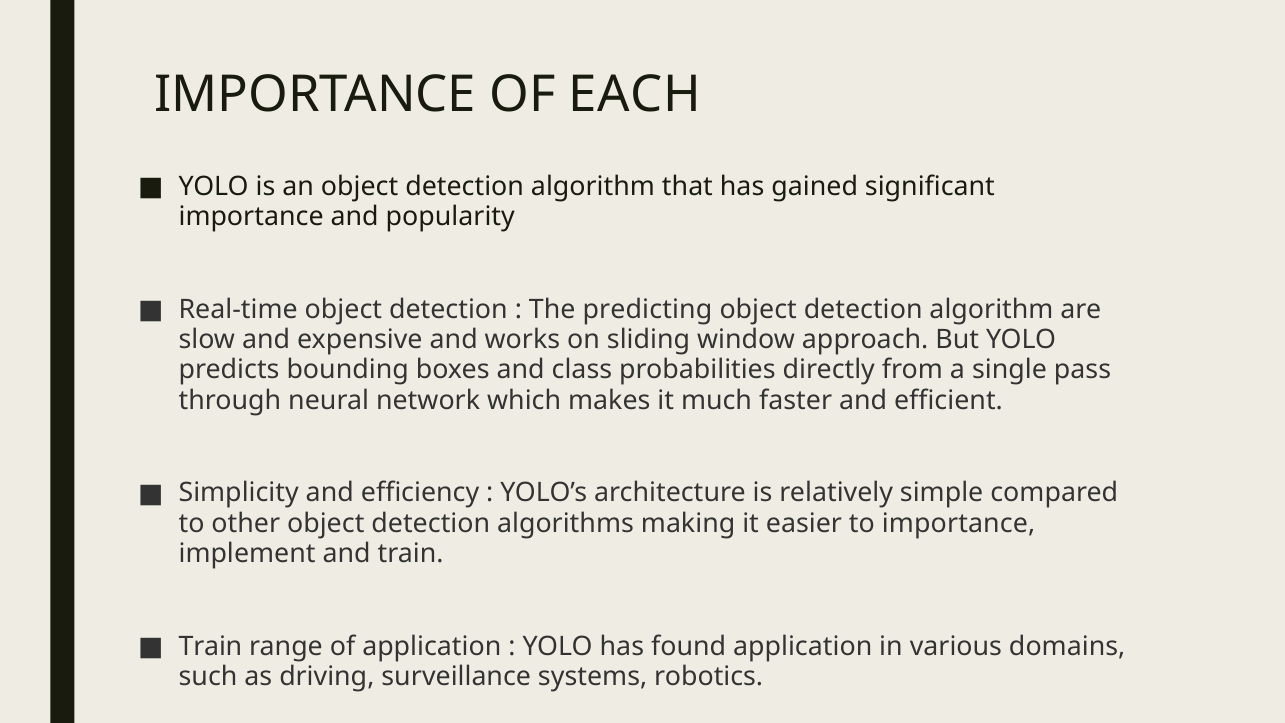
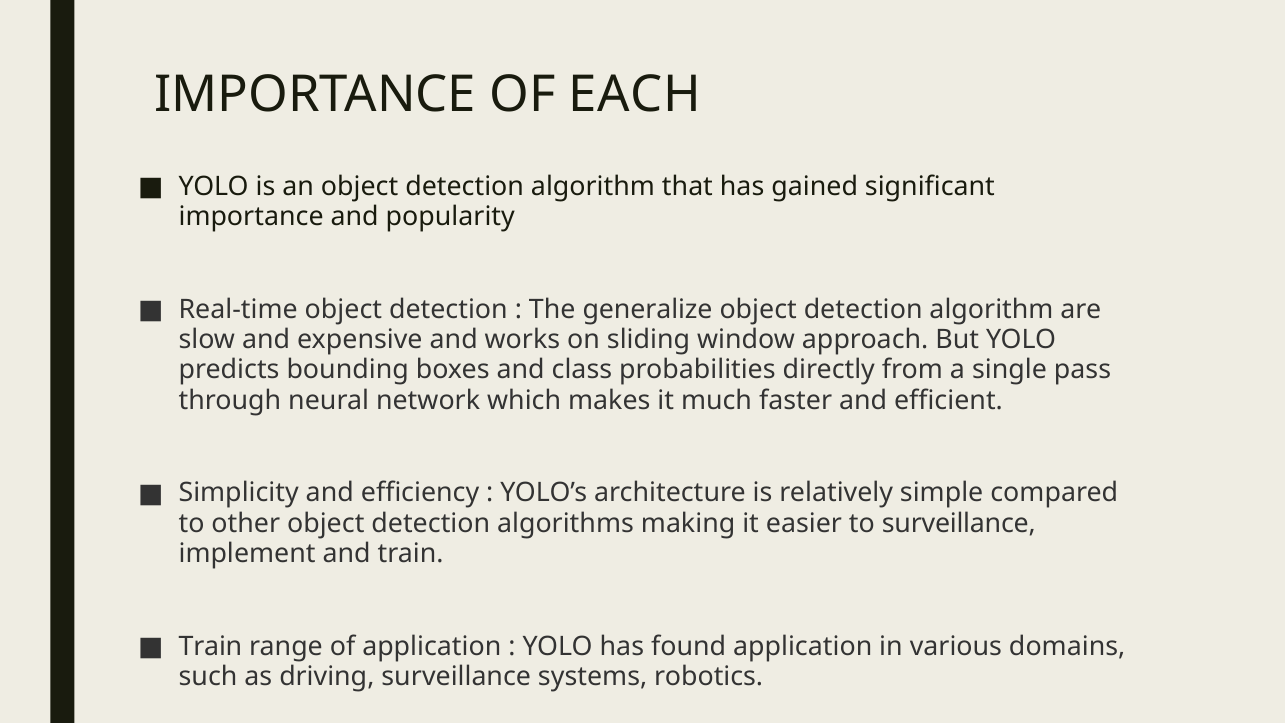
predicting: predicting -> generalize
to importance: importance -> surveillance
